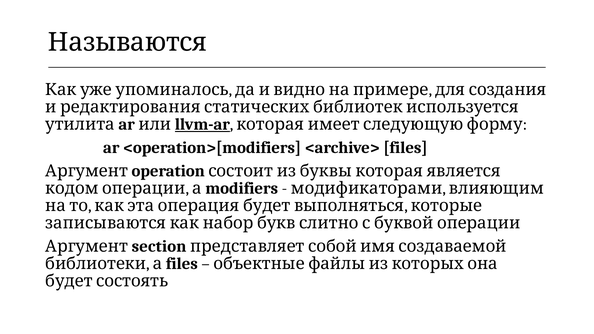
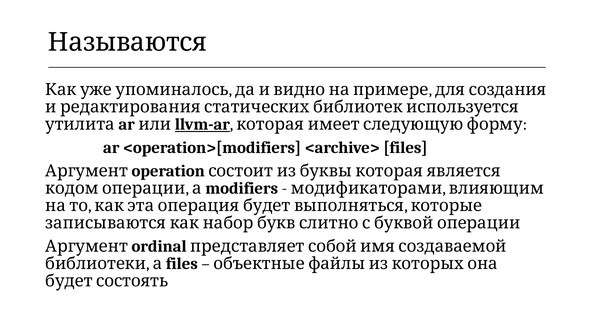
section: section -> ordinal
